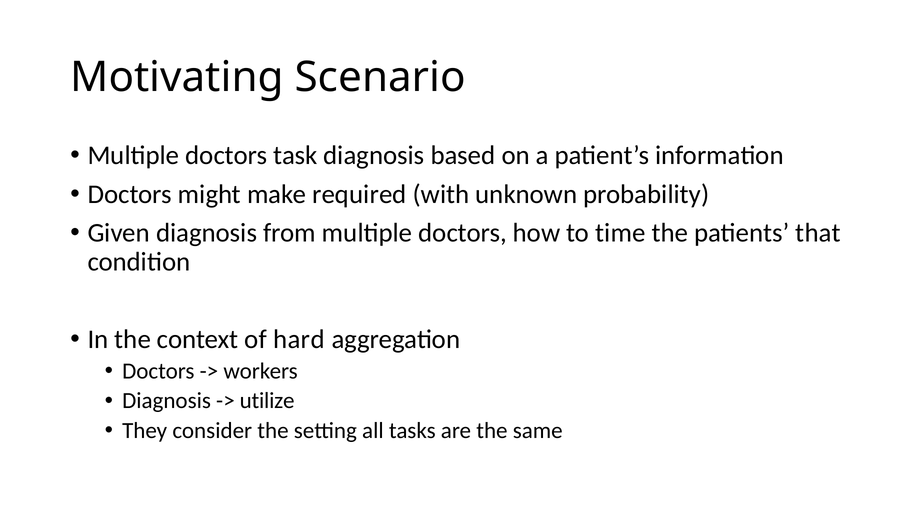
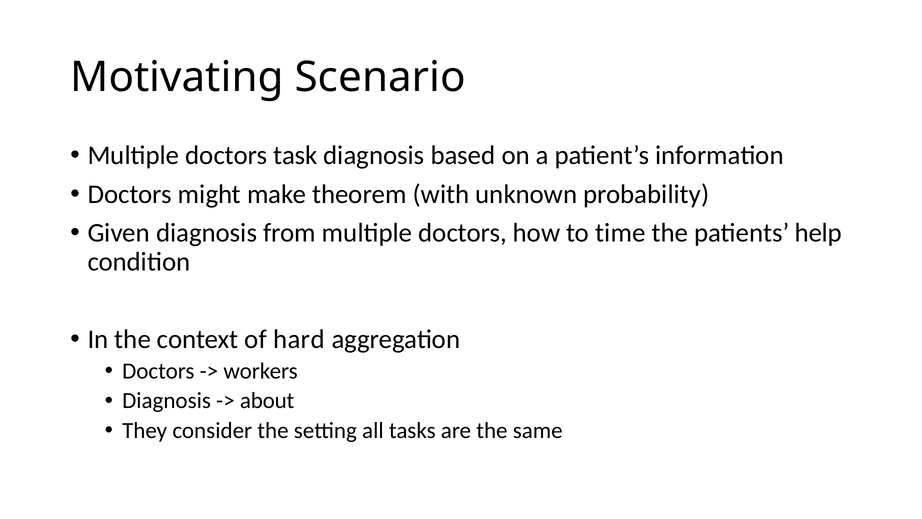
required: required -> theorem
that: that -> help
utilize: utilize -> about
